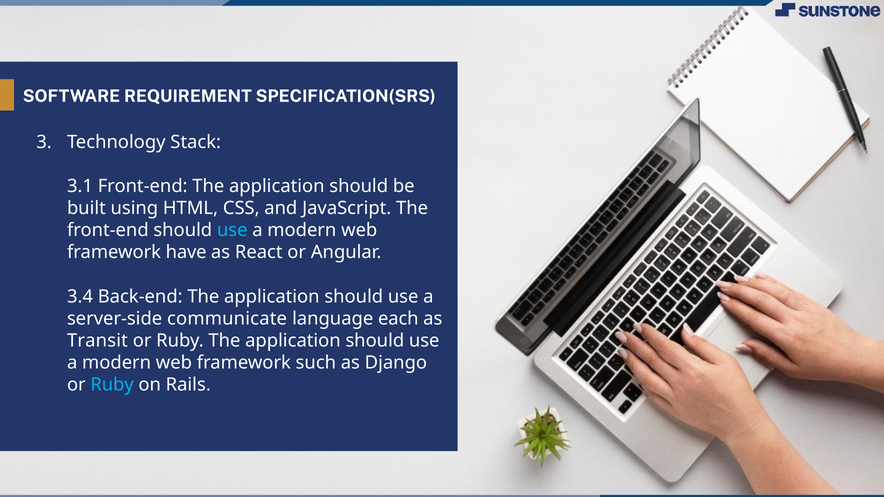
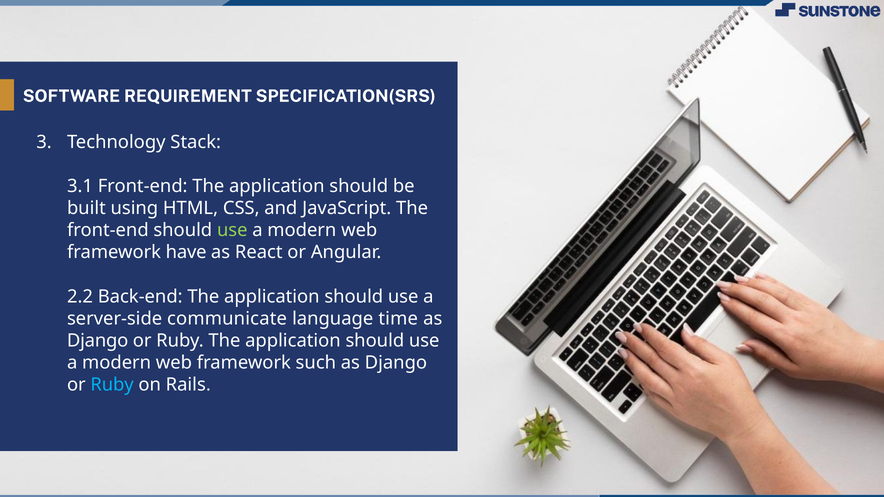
use at (232, 230) colour: light blue -> light green
3.4: 3.4 -> 2.2
each: each -> time
Transit at (97, 341): Transit -> Django
